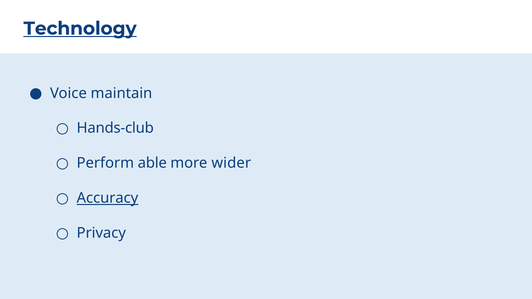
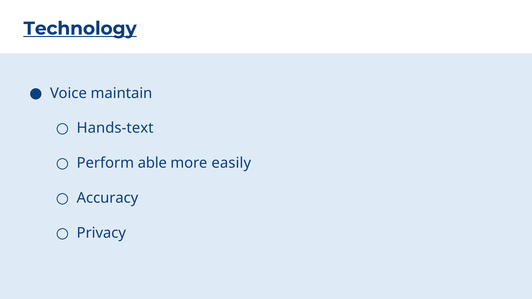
Hands-club: Hands-club -> Hands-text
wider: wider -> easily
Accuracy underline: present -> none
